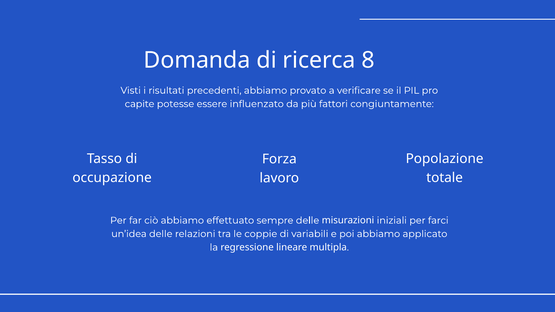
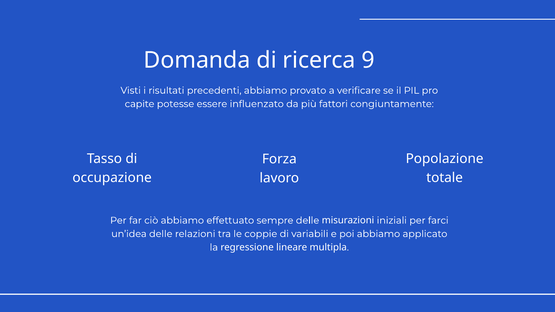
8: 8 -> 9
